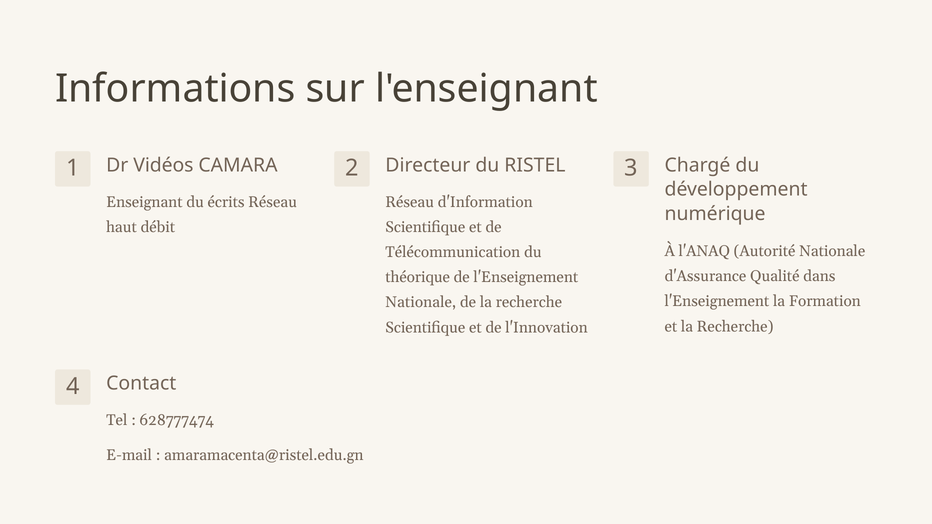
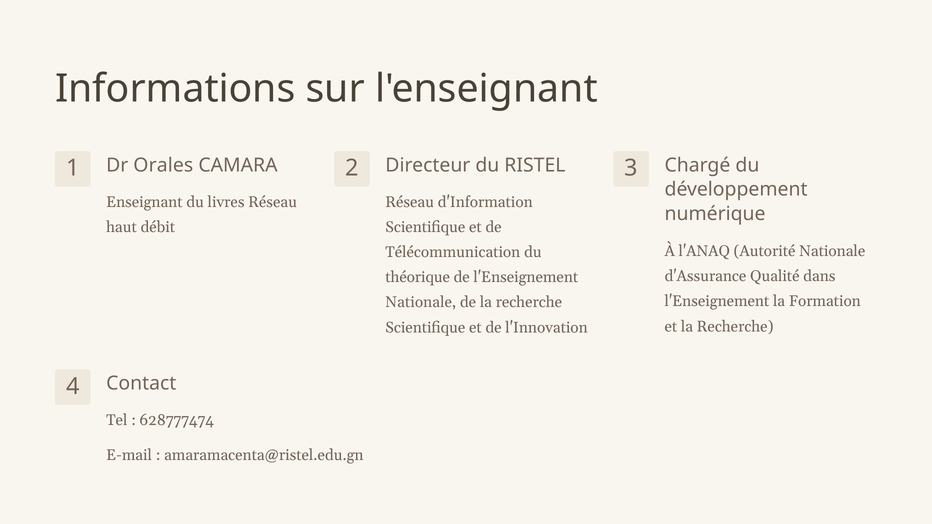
Vidéos: Vidéos -> Orales
écrits: écrits -> livres
